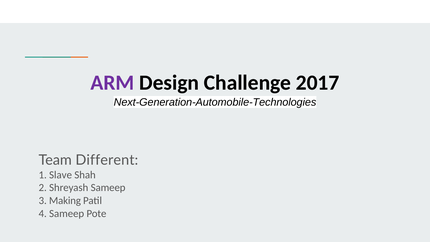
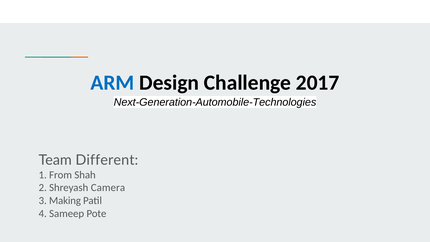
ARM colour: purple -> blue
Slave: Slave -> From
Shreyash Sameep: Sameep -> Camera
